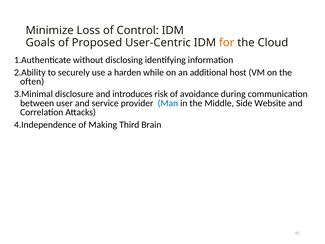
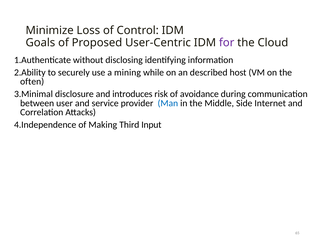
for colour: orange -> purple
harden: harden -> mining
additional: additional -> described
Website: Website -> Internet
Brain: Brain -> Input
